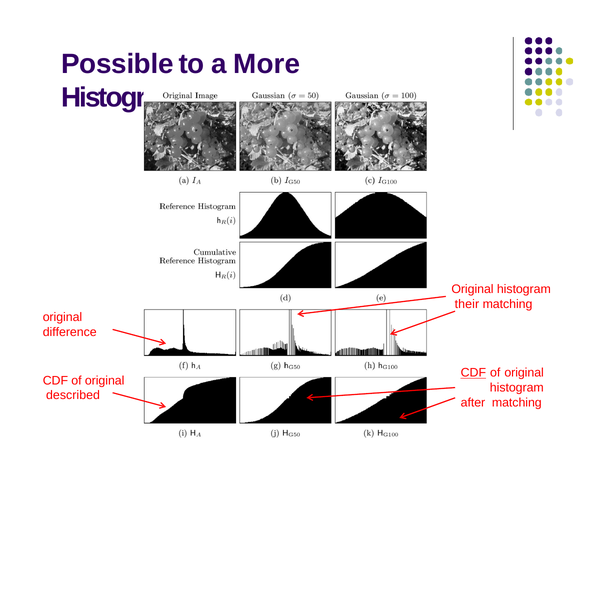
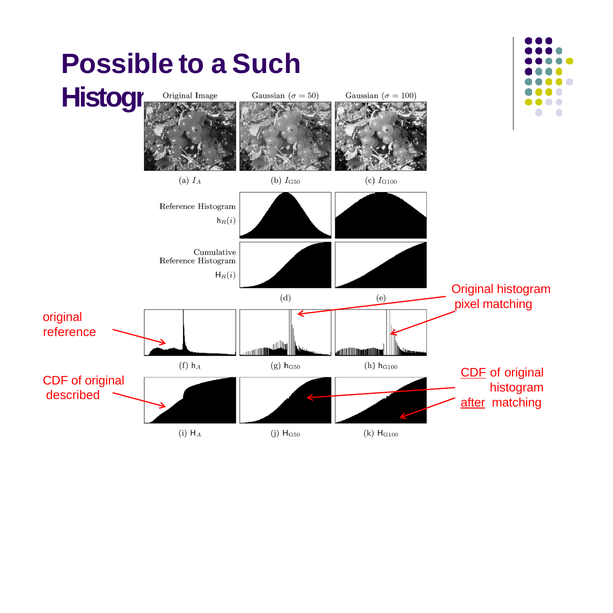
More: More -> Such
their: their -> pixel
difference: difference -> reference
after underline: none -> present
